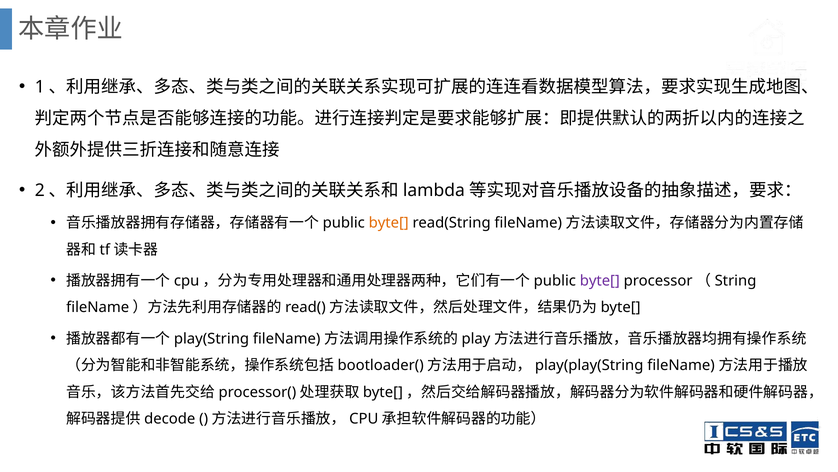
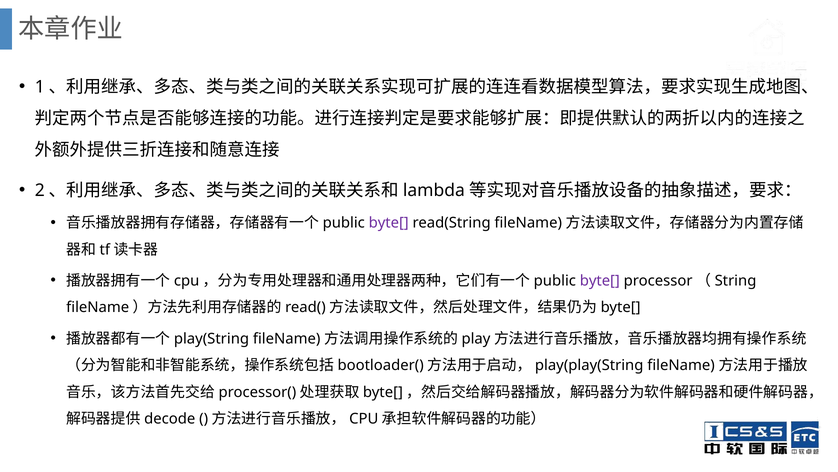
byte[ at (389, 223) colour: orange -> purple
